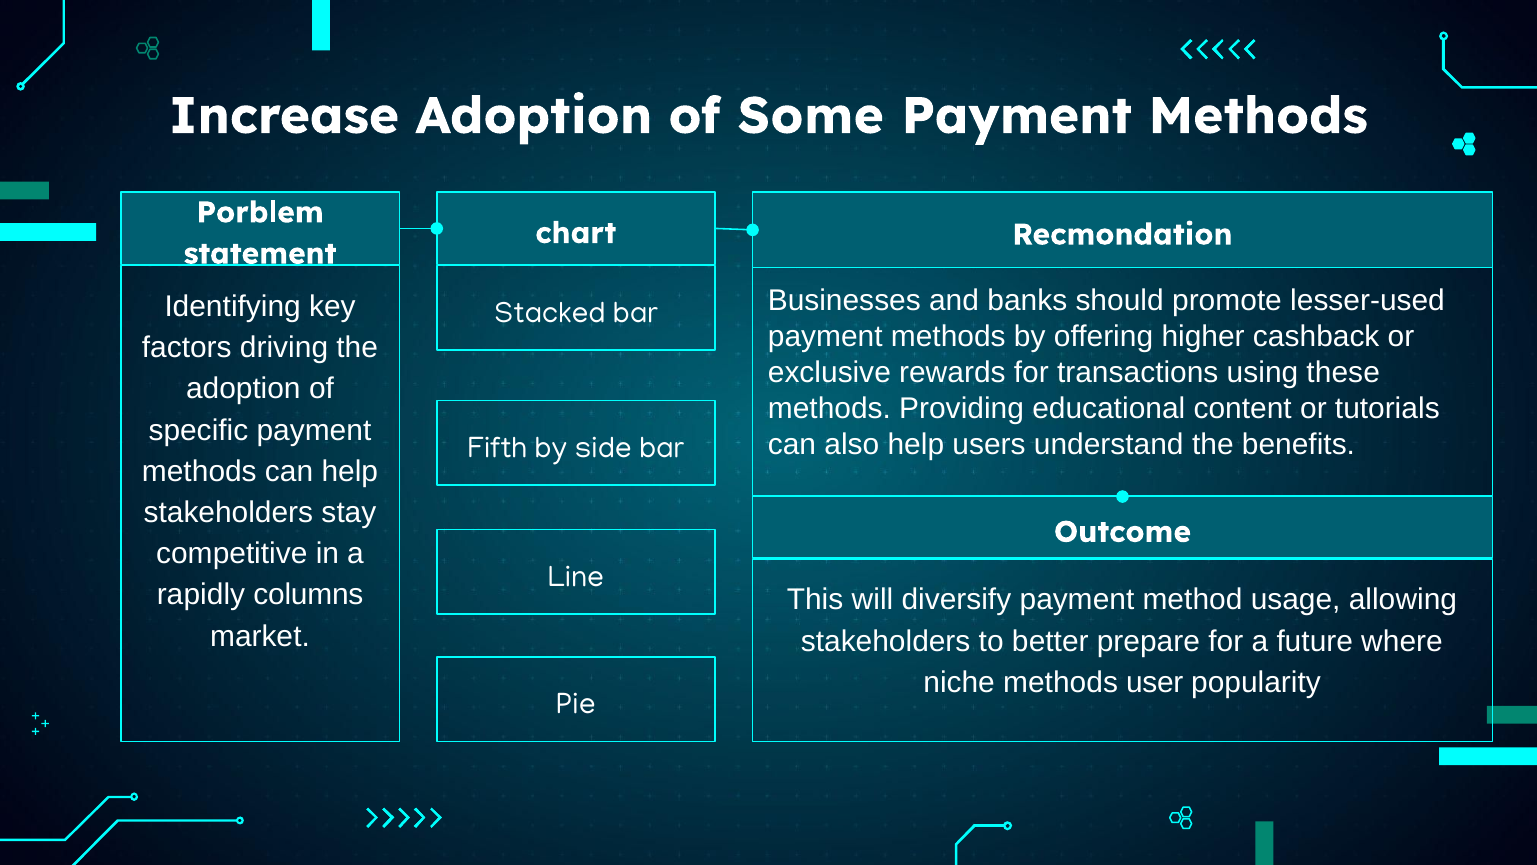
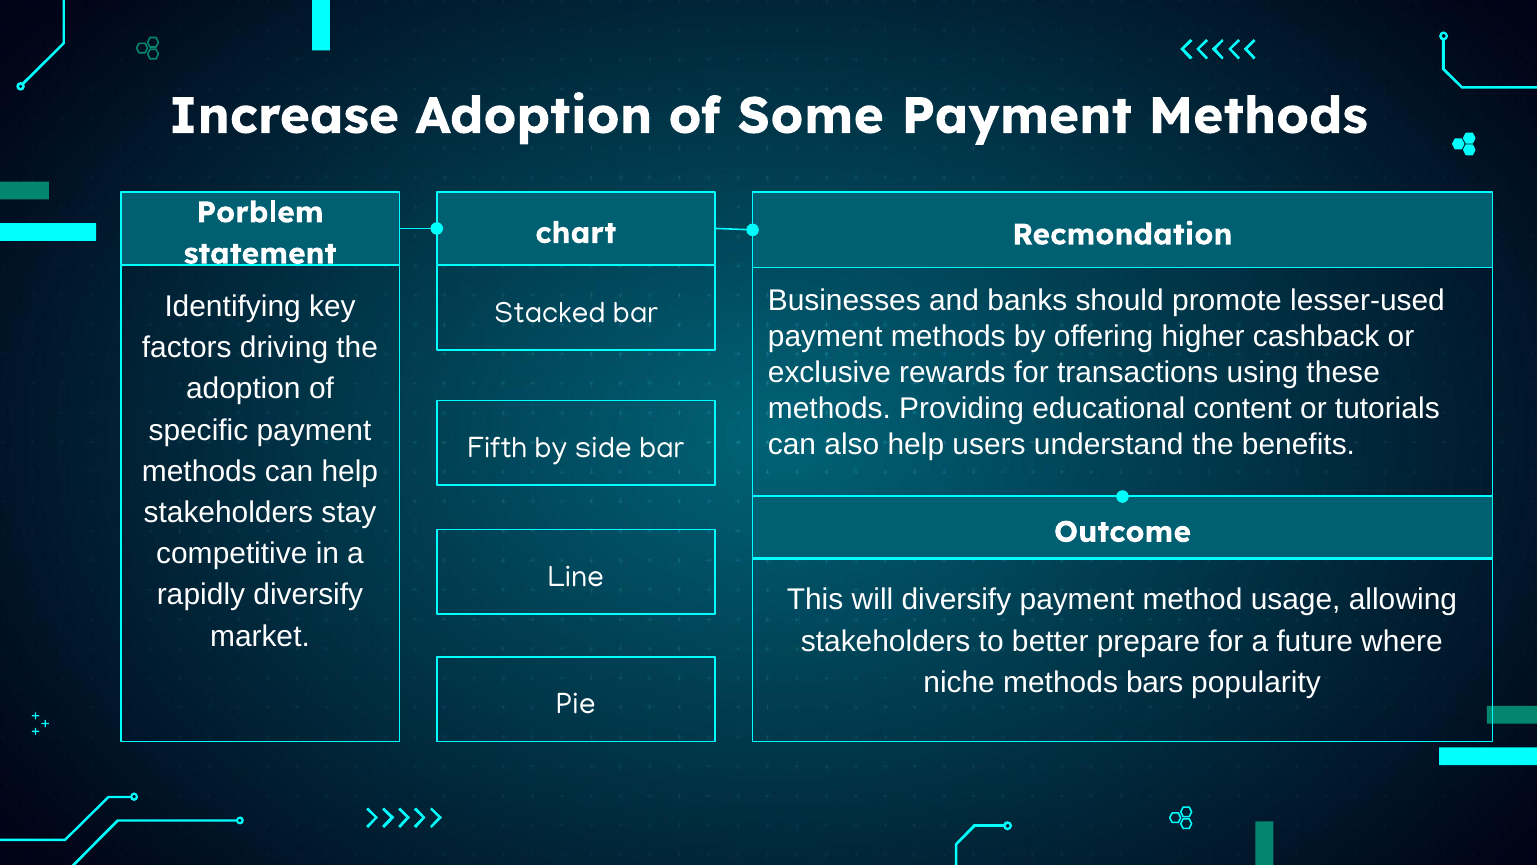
rapidly columns: columns -> diversify
user: user -> bars
